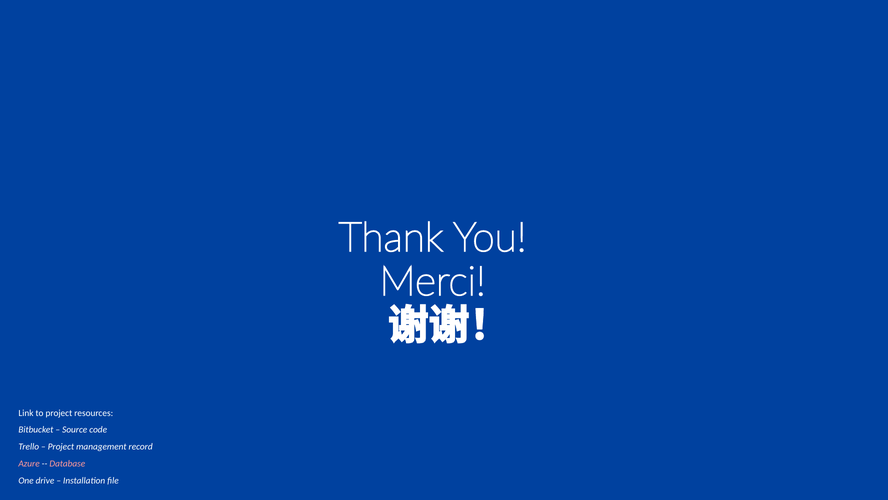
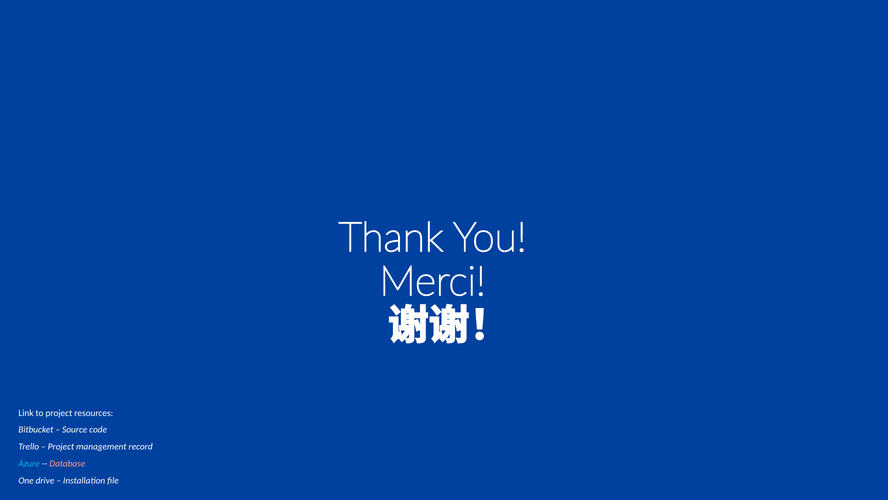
Azure colour: pink -> light blue
